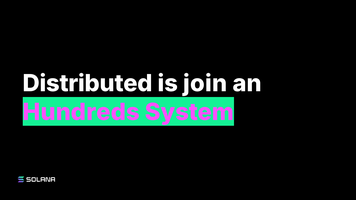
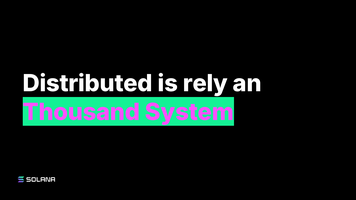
join: join -> rely
Hundreds: Hundreds -> Thousand
